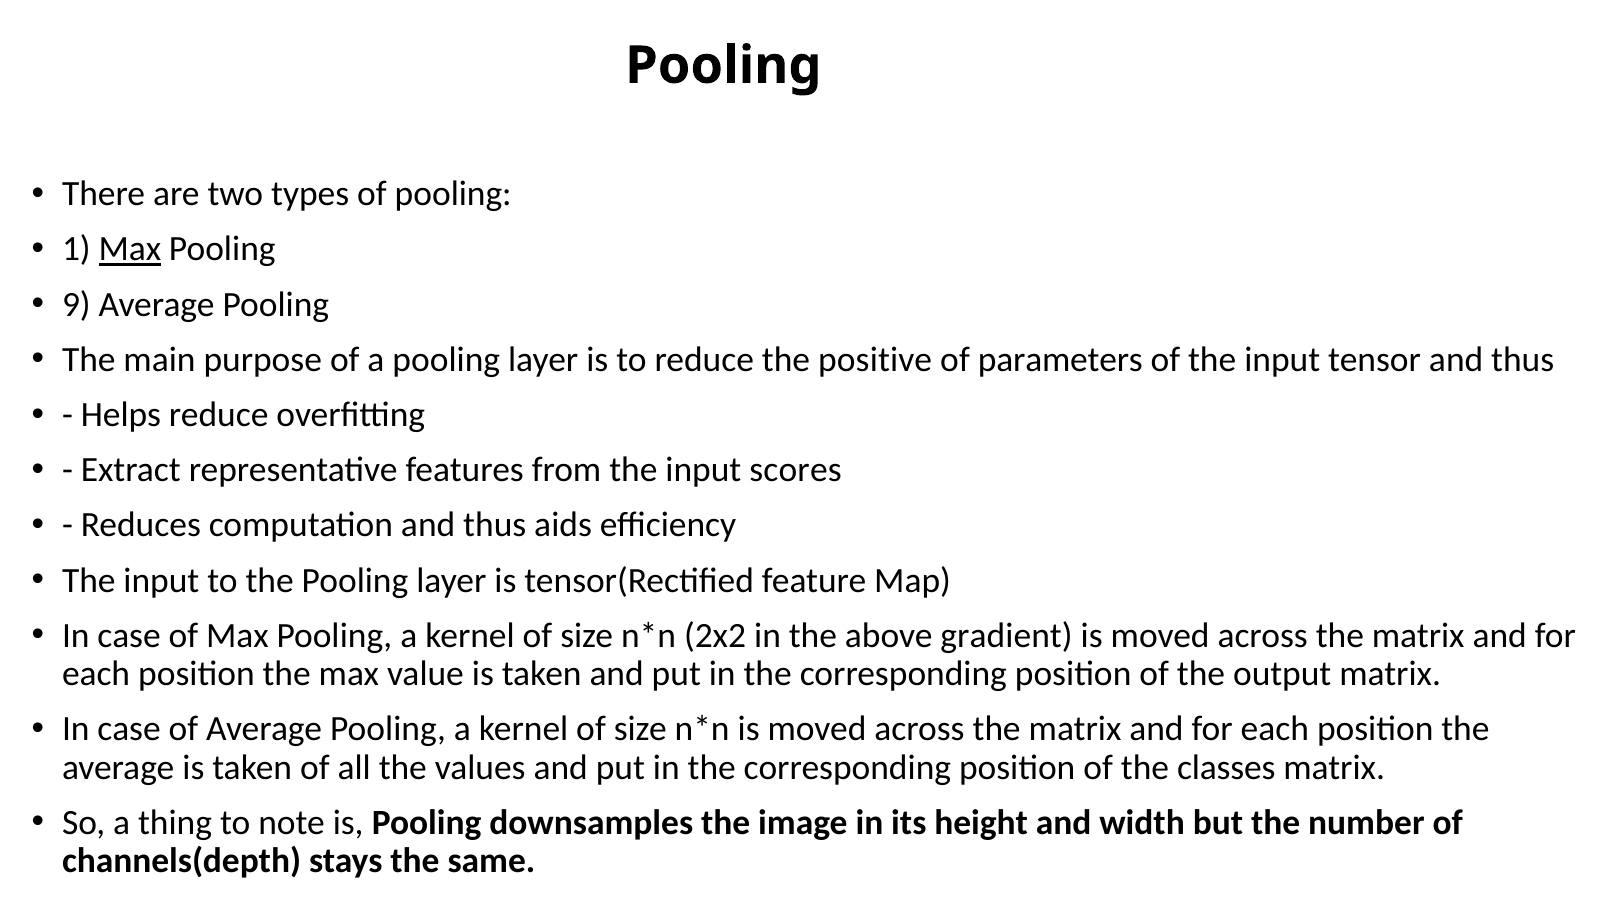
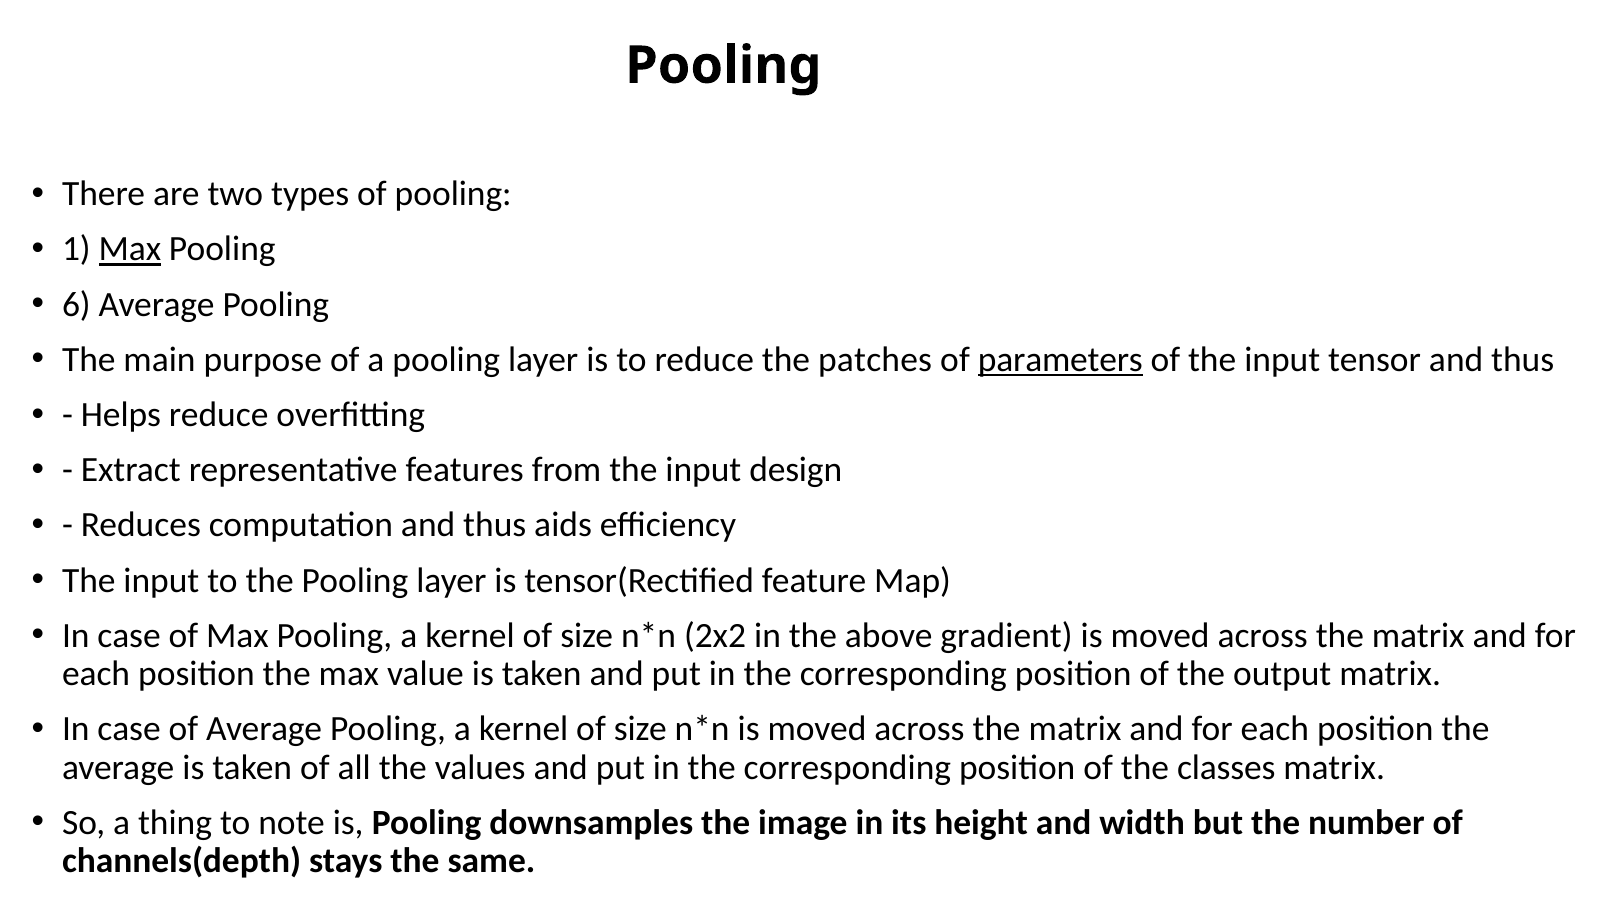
9: 9 -> 6
positive: positive -> patches
parameters underline: none -> present
scores: scores -> design
